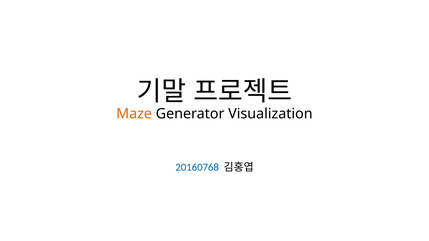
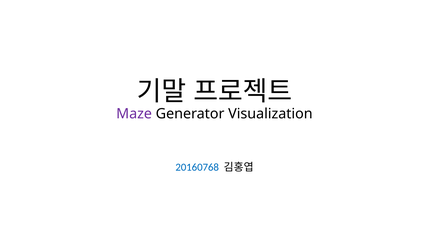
Maze colour: orange -> purple
